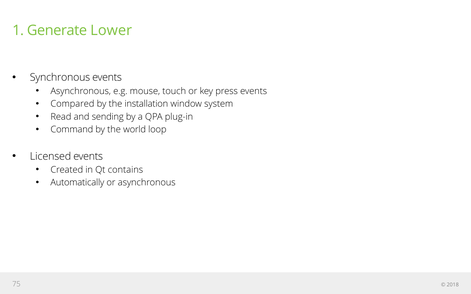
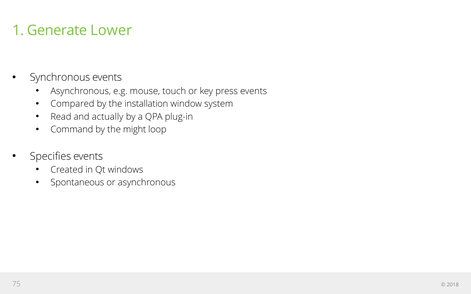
sending: sending -> actually
world: world -> might
Licensed: Licensed -> Specifies
contains: contains -> windows
Automatically: Automatically -> Spontaneous
